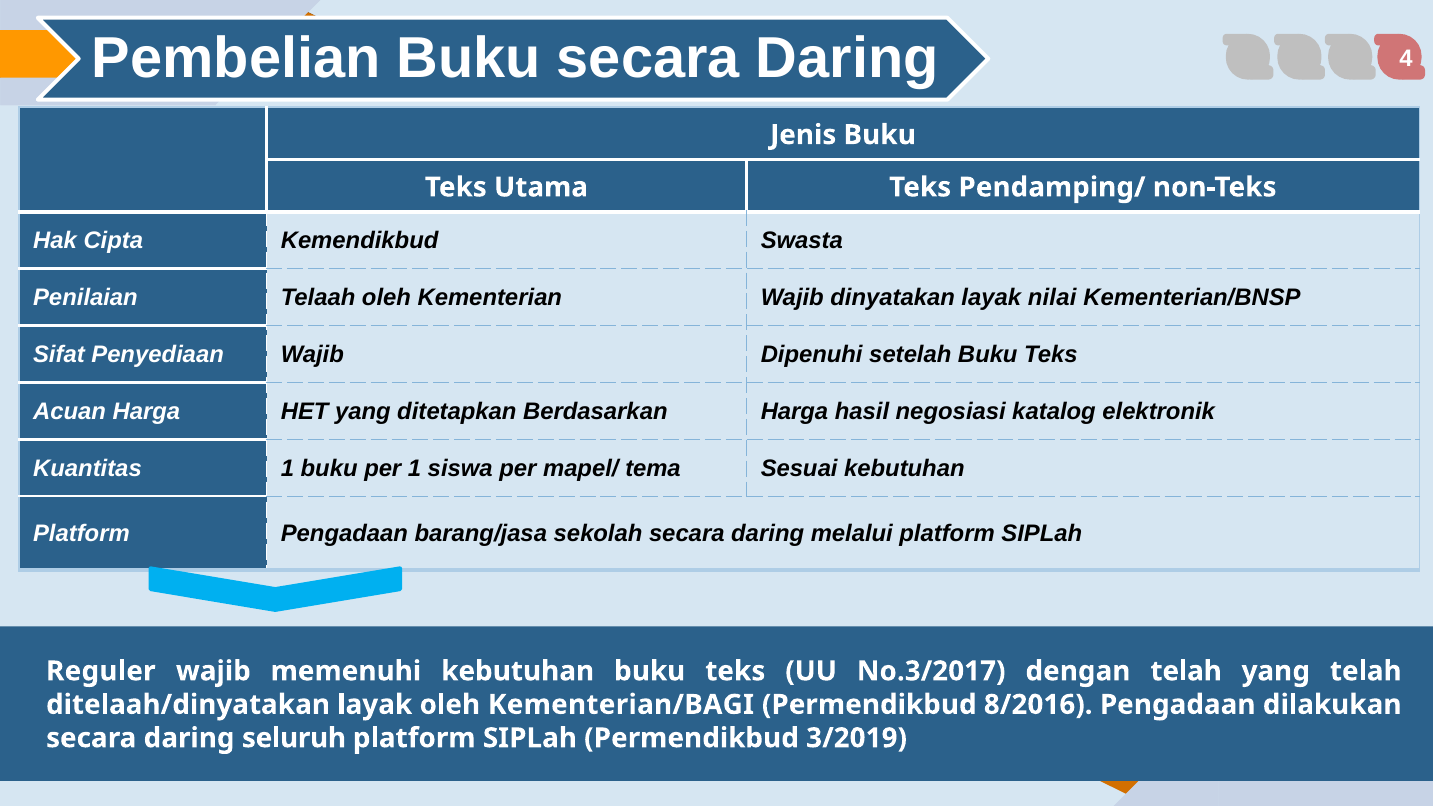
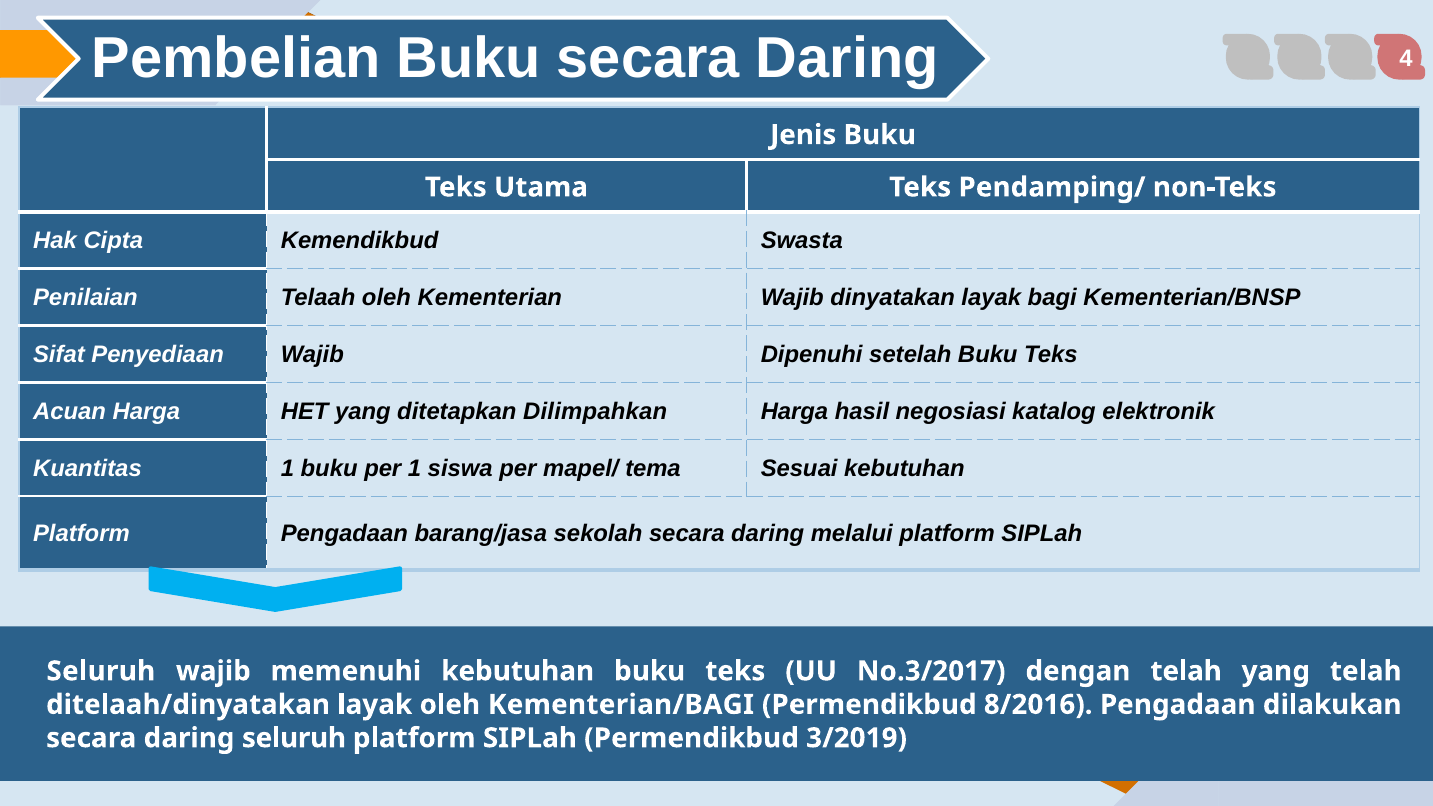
nilai: nilai -> bagi
Berdasarkan: Berdasarkan -> Dilimpahkan
Reguler at (101, 671): Reguler -> Seluruh
